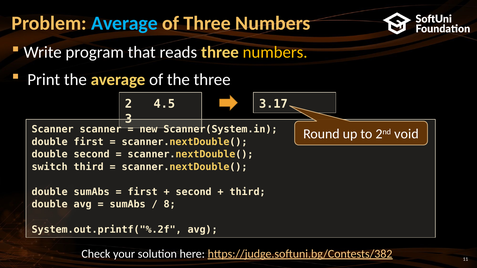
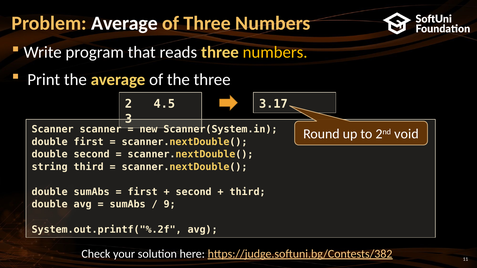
Average at (125, 23) colour: light blue -> white
switch: switch -> string
8: 8 -> 9
